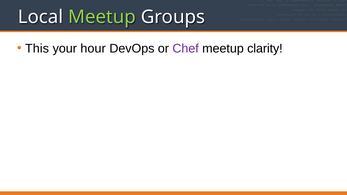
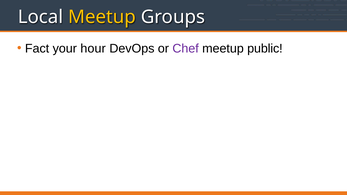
Meetup at (102, 17) colour: light green -> yellow
This: This -> Fact
clarity: clarity -> public
